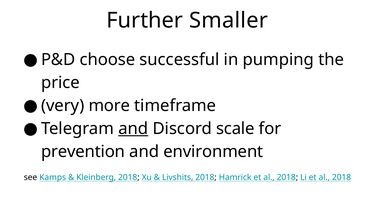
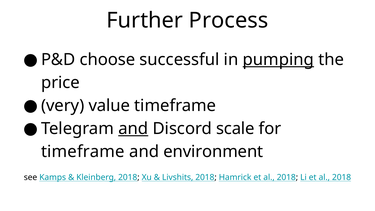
Smaller: Smaller -> Process
pumping underline: none -> present
more: more -> value
prevention at (83, 152): prevention -> timeframe
